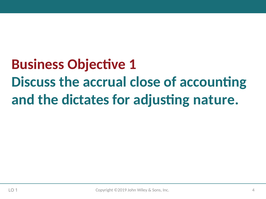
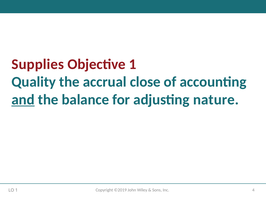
Business: Business -> Supplies
Discuss: Discuss -> Quality
and underline: none -> present
dictates: dictates -> balance
